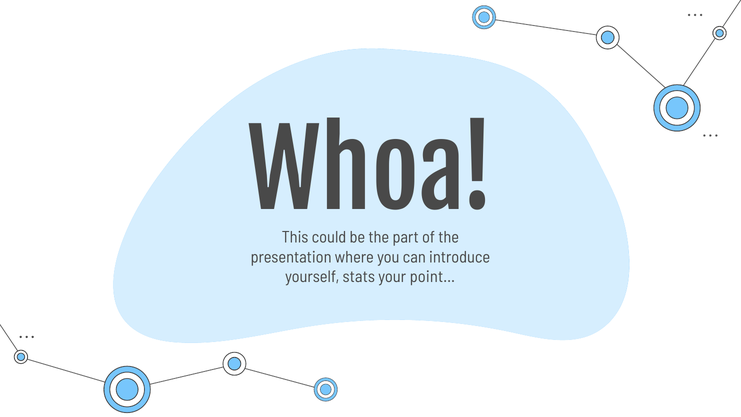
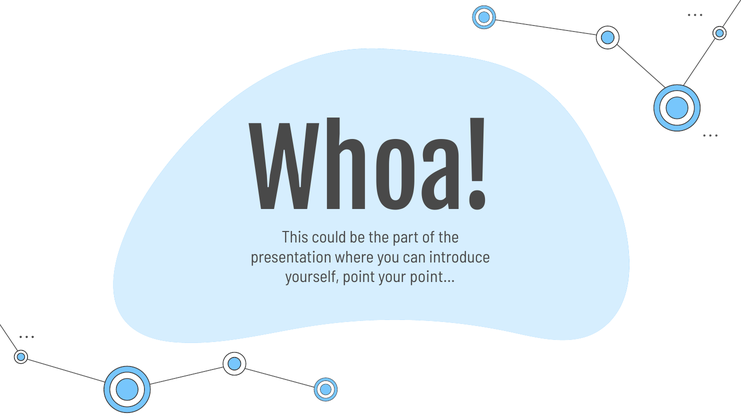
stats: stats -> point
